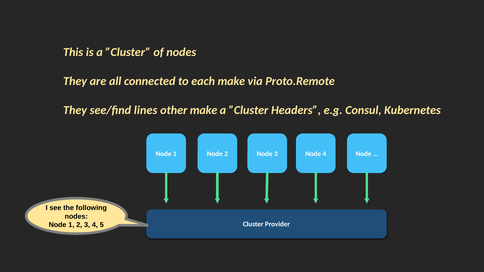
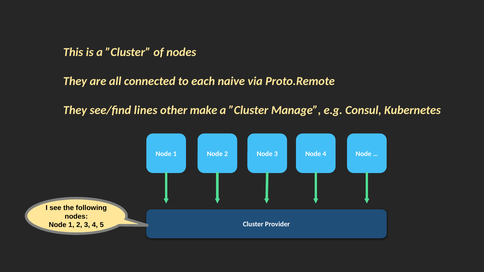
each make: make -> naive
Headers: Headers -> Manage
